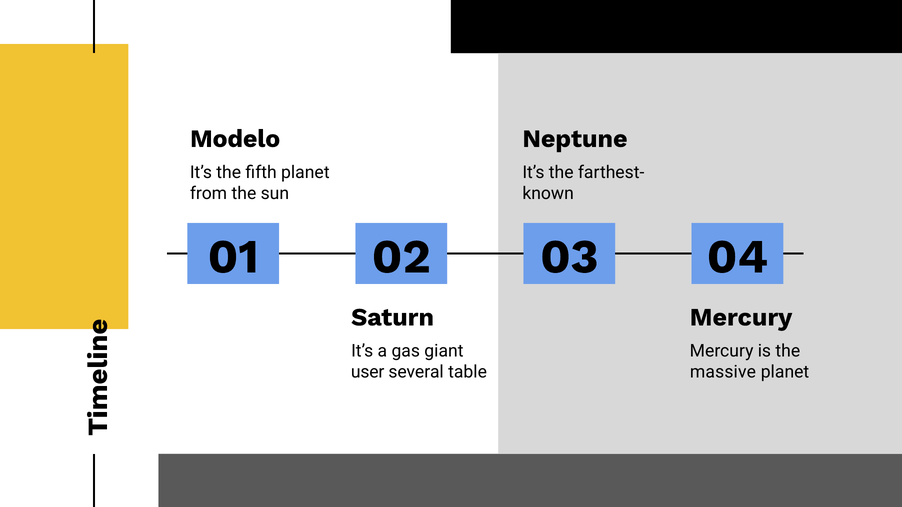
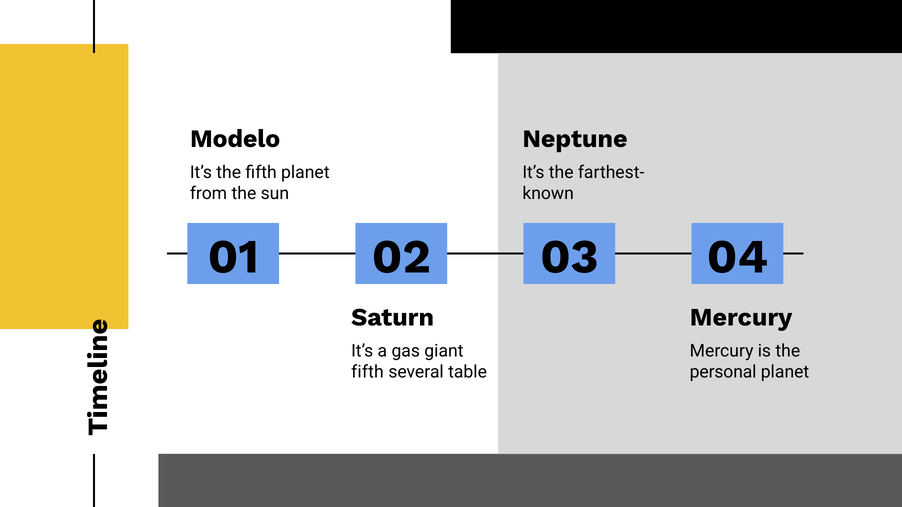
user at (368, 372): user -> fifth
massive: massive -> personal
